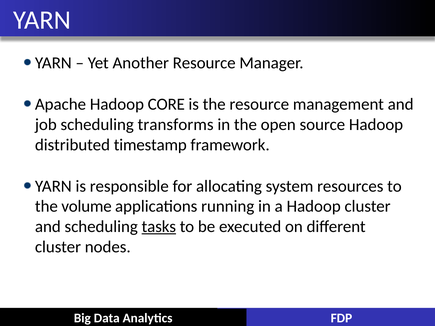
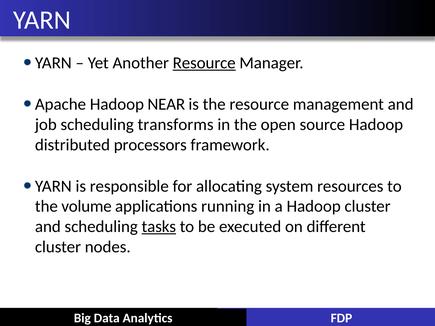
Resource at (204, 63) underline: none -> present
CORE: CORE -> NEAR
timestamp: timestamp -> processors
